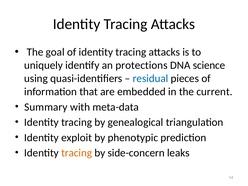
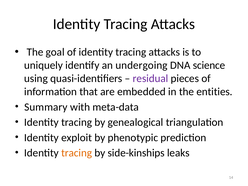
protections: protections -> undergoing
residual colour: blue -> purple
current: current -> entities
side-concern: side-concern -> side-kinships
